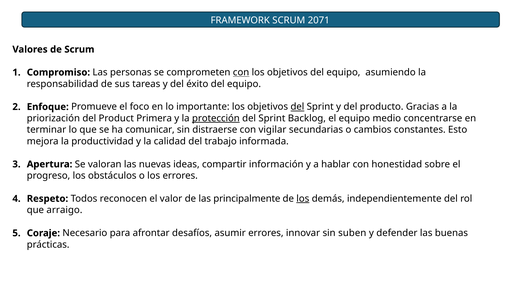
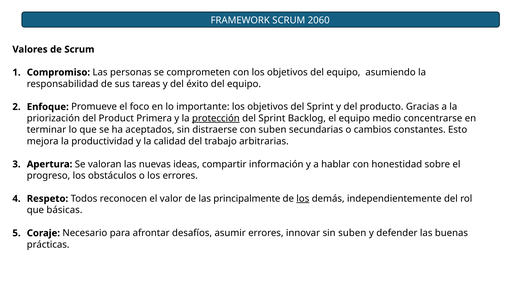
2071: 2071 -> 2060
con at (241, 72) underline: present -> none
del at (297, 107) underline: present -> none
comunicar: comunicar -> aceptados
con vigilar: vigilar -> suben
informada: informada -> arbitrarias
arraigo: arraigo -> básicas
